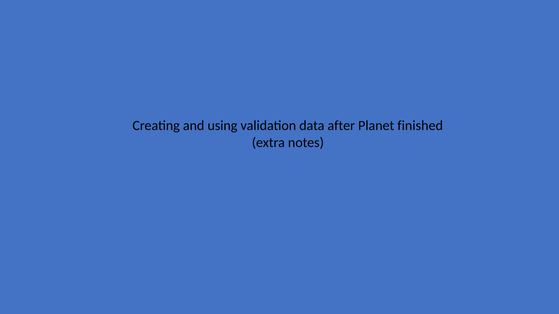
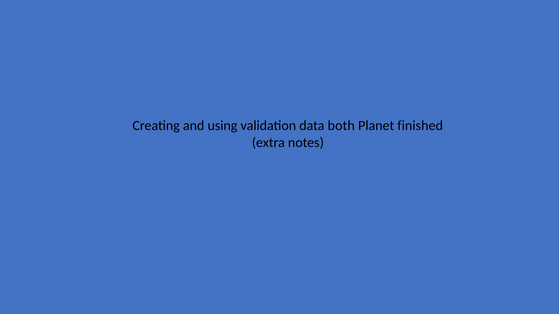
after: after -> both
